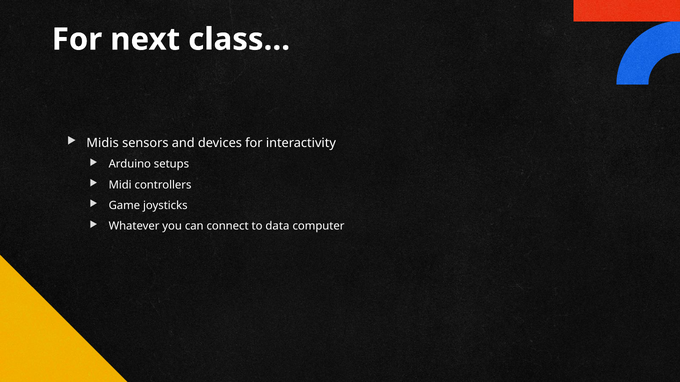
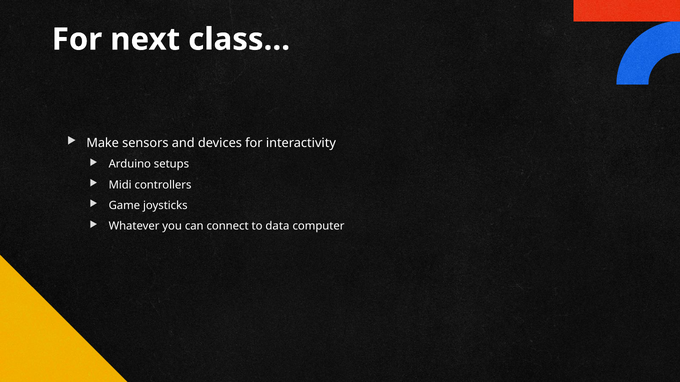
Midis: Midis -> Make
